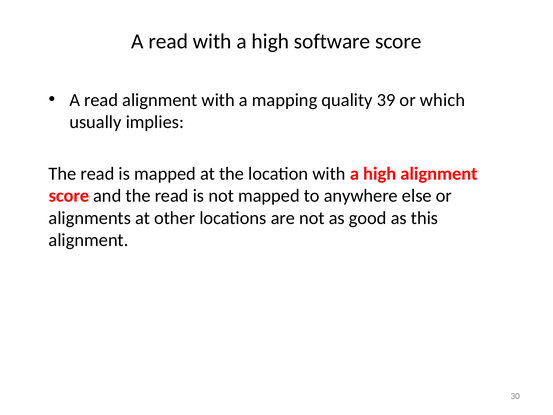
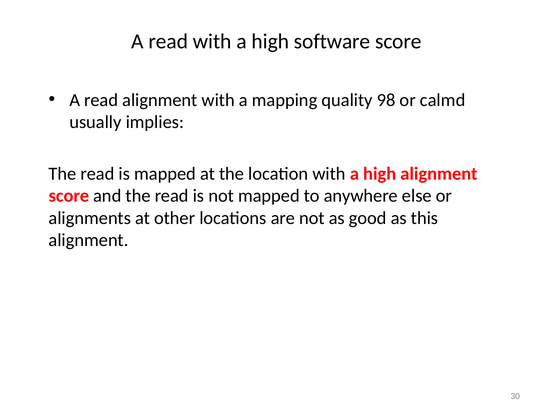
39: 39 -> 98
which: which -> calmd
